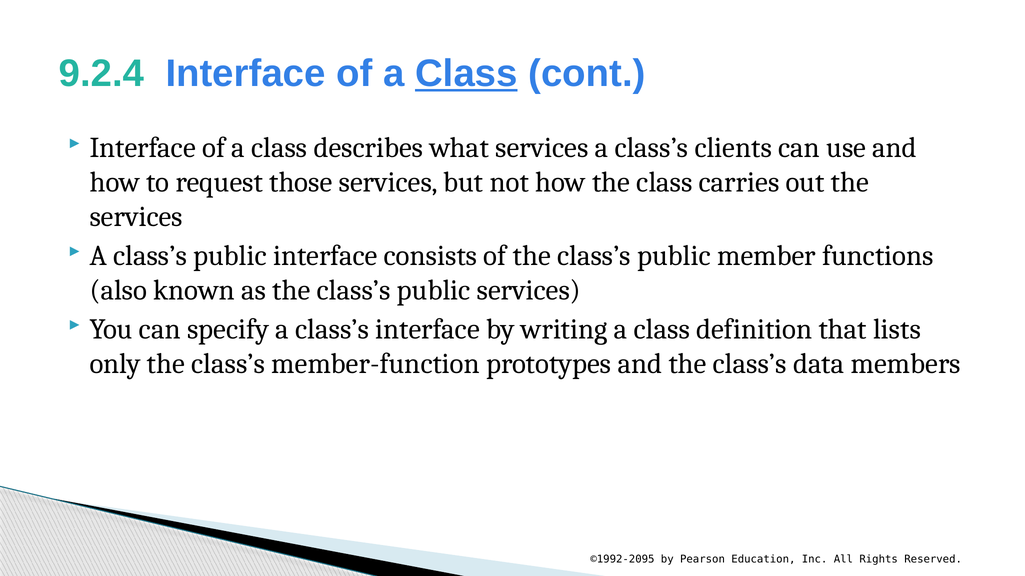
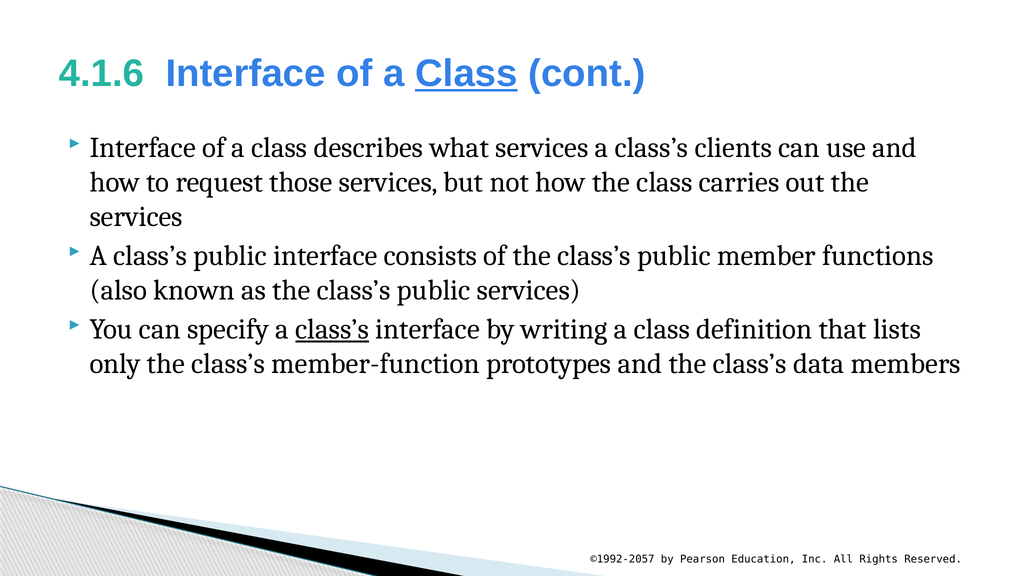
9.2.4: 9.2.4 -> 4.1.6
class’s at (332, 329) underline: none -> present
©1992-2095: ©1992-2095 -> ©1992-2057
